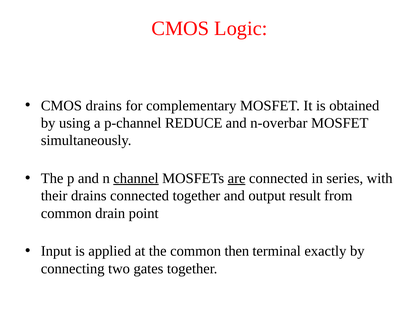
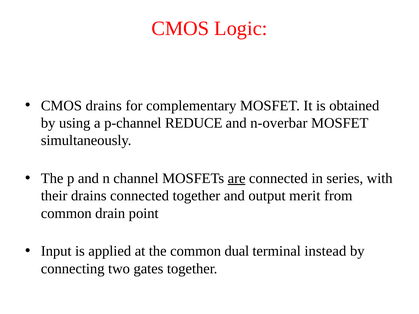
channel underline: present -> none
result: result -> merit
then: then -> dual
exactly: exactly -> instead
